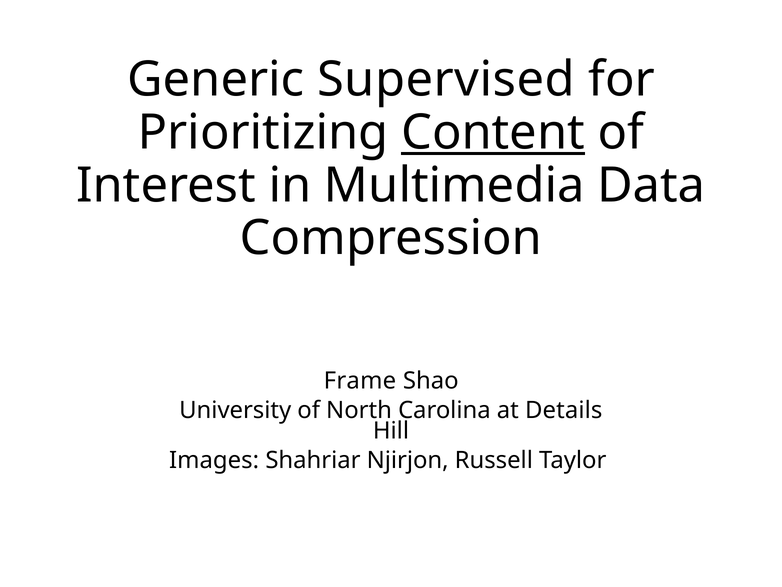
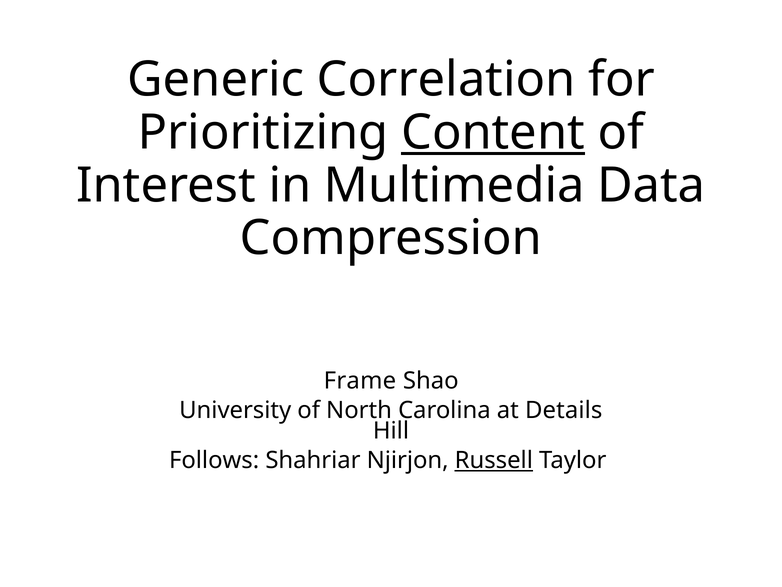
Supervised: Supervised -> Correlation
Images: Images -> Follows
Russell underline: none -> present
